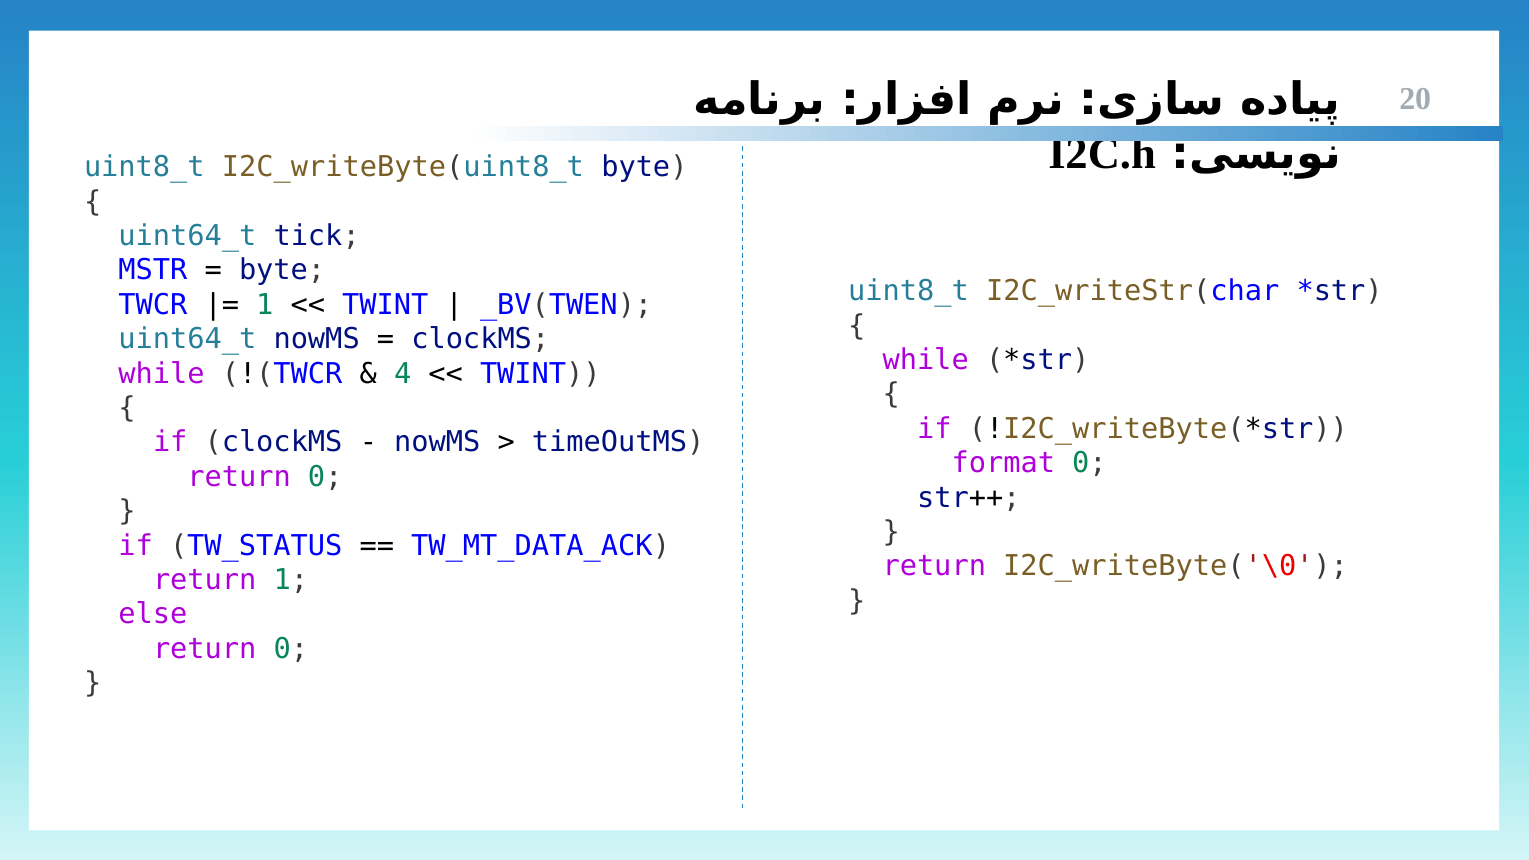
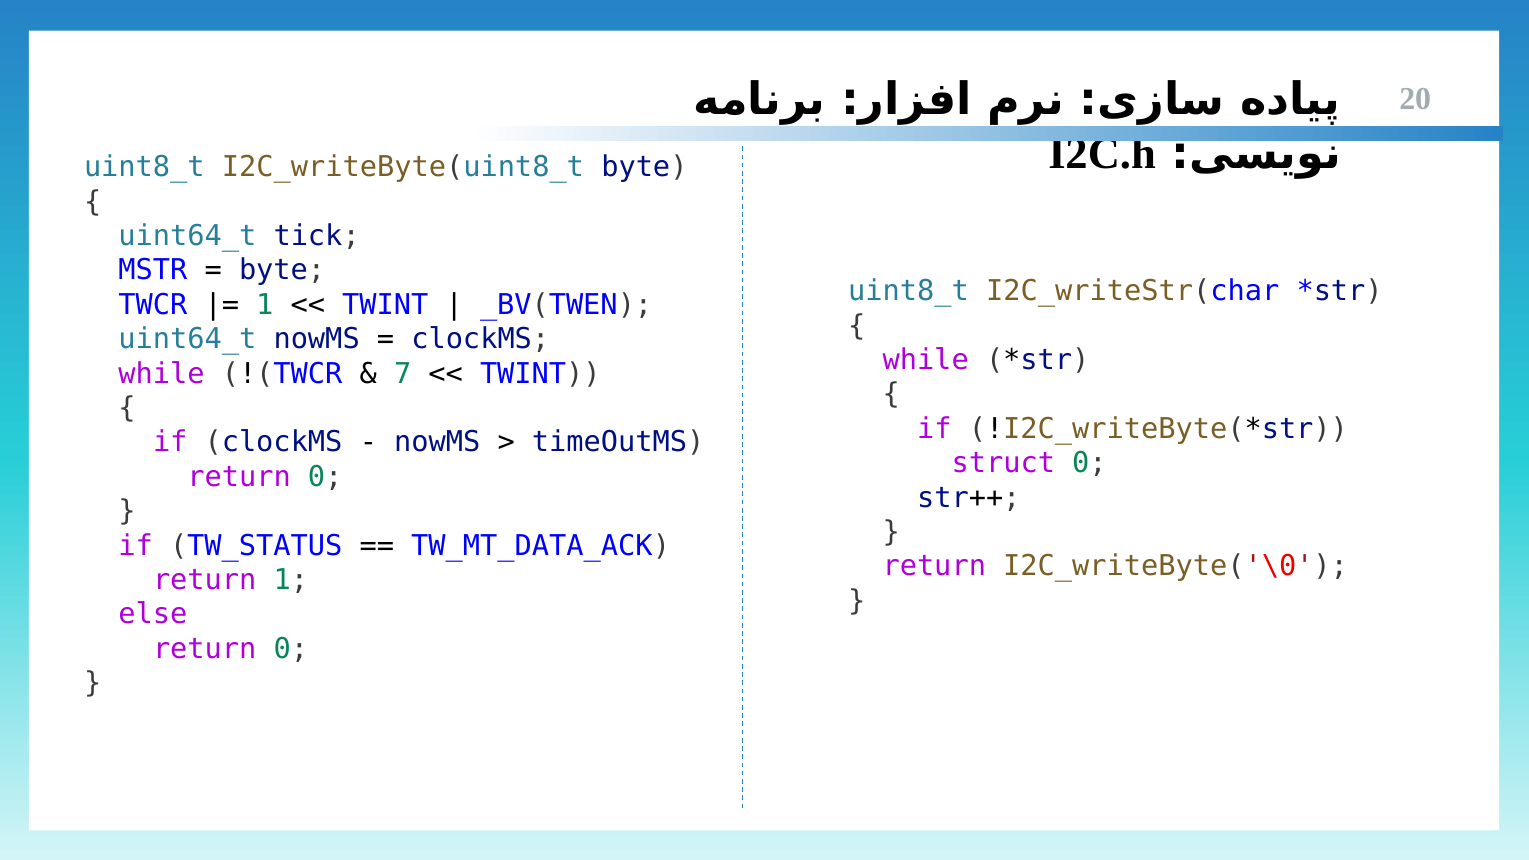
4: 4 -> 7
format: format -> struct
